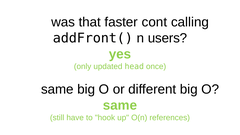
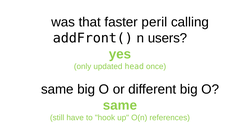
cont: cont -> peril
